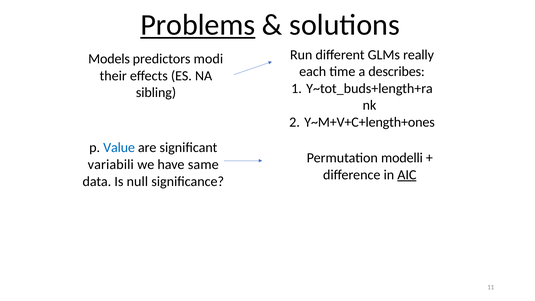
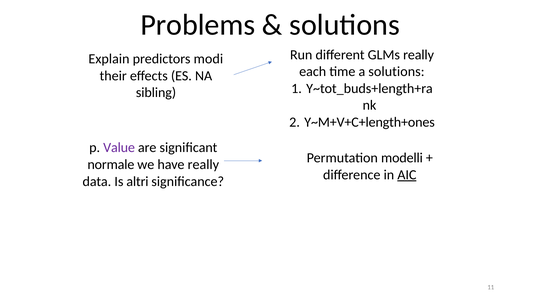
Problems underline: present -> none
Models: Models -> Explain
a describes: describes -> solutions
Value colour: blue -> purple
variabili: variabili -> normale
have same: same -> really
null: null -> altri
